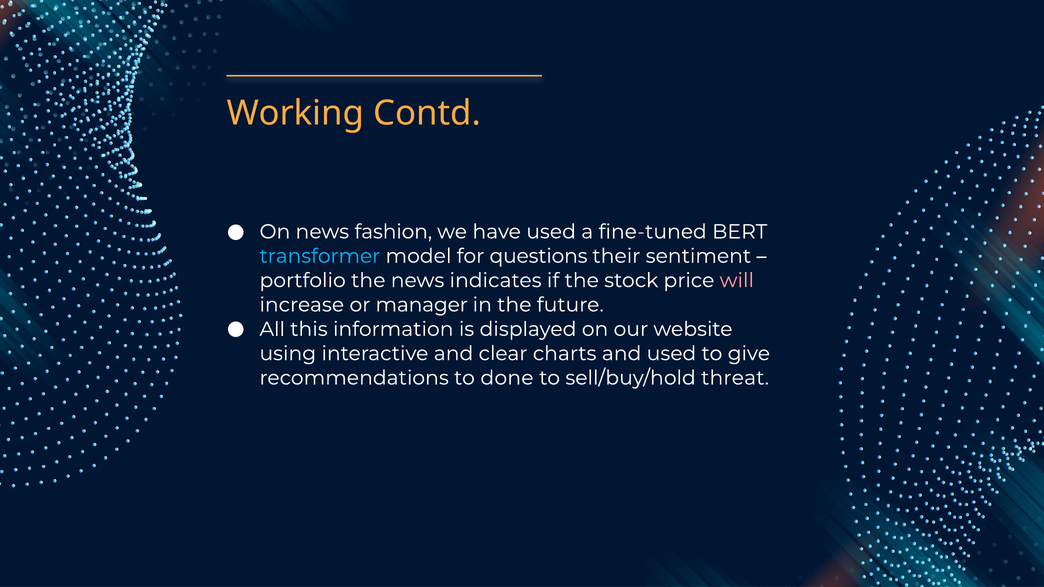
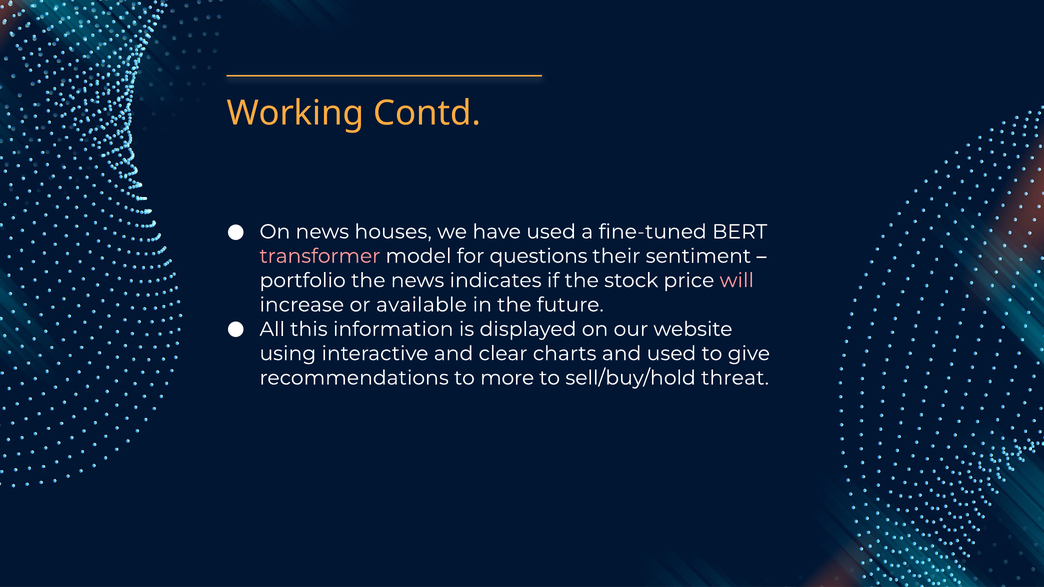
fashion: fashion -> houses
transformer colour: light blue -> pink
manager: manager -> available
done: done -> more
